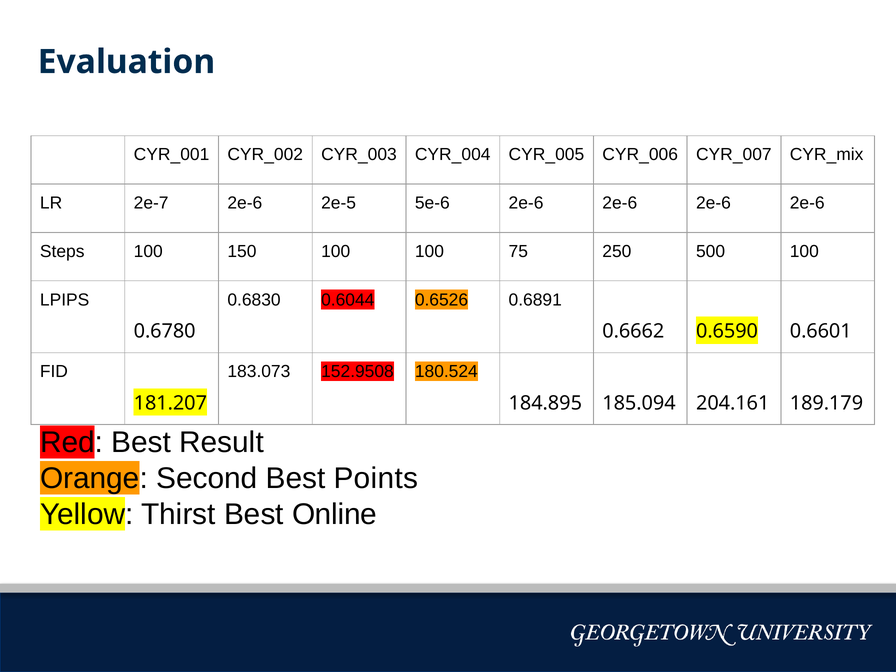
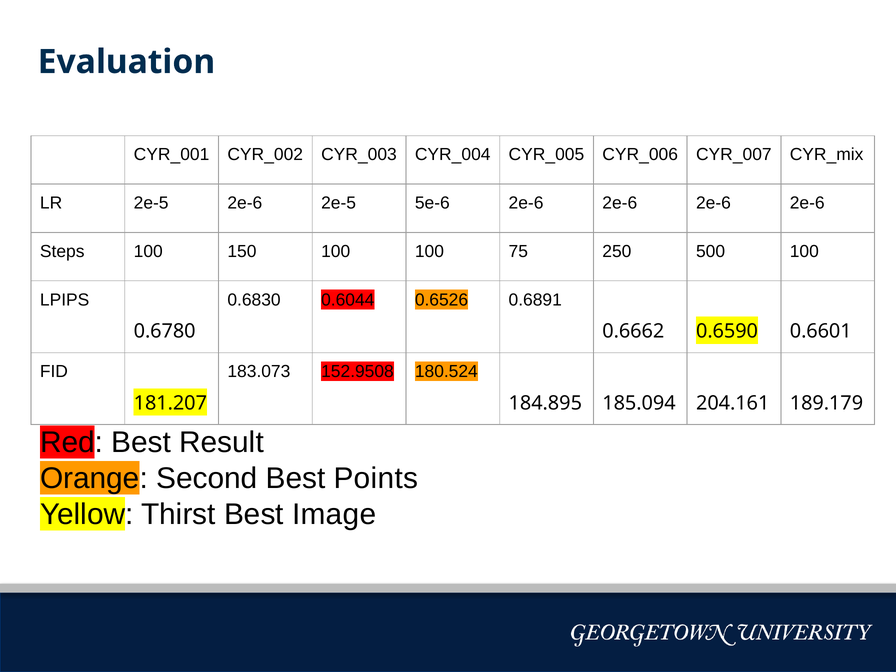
LR 2e-7: 2e-7 -> 2e-5
Online: Online -> Image
